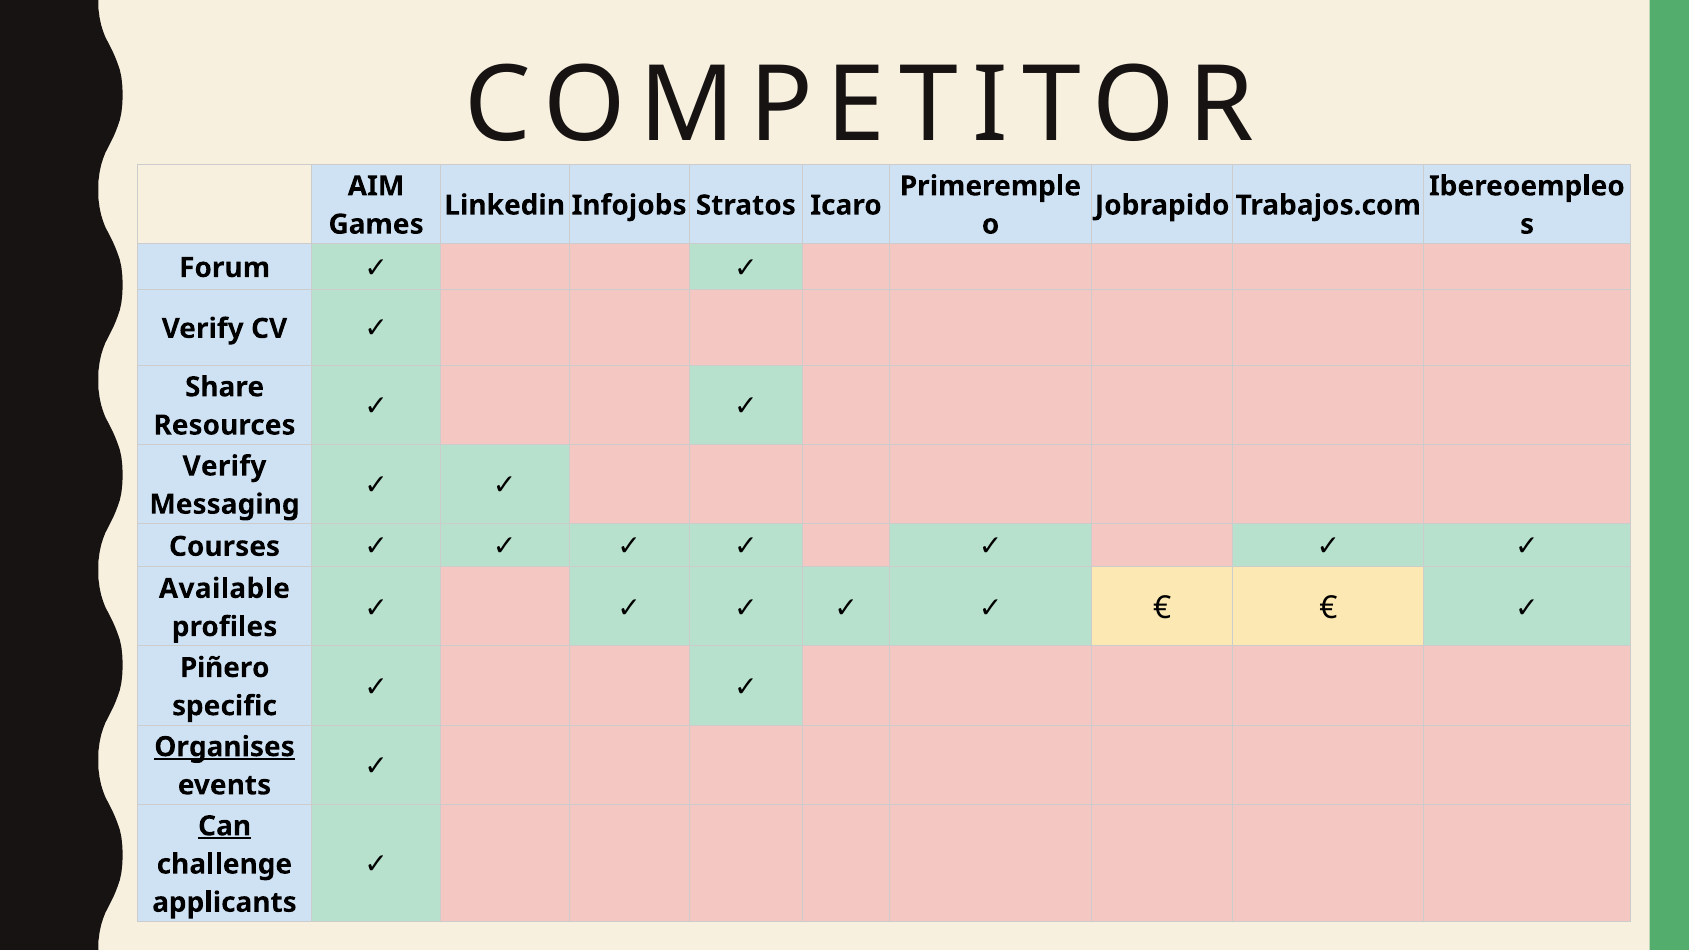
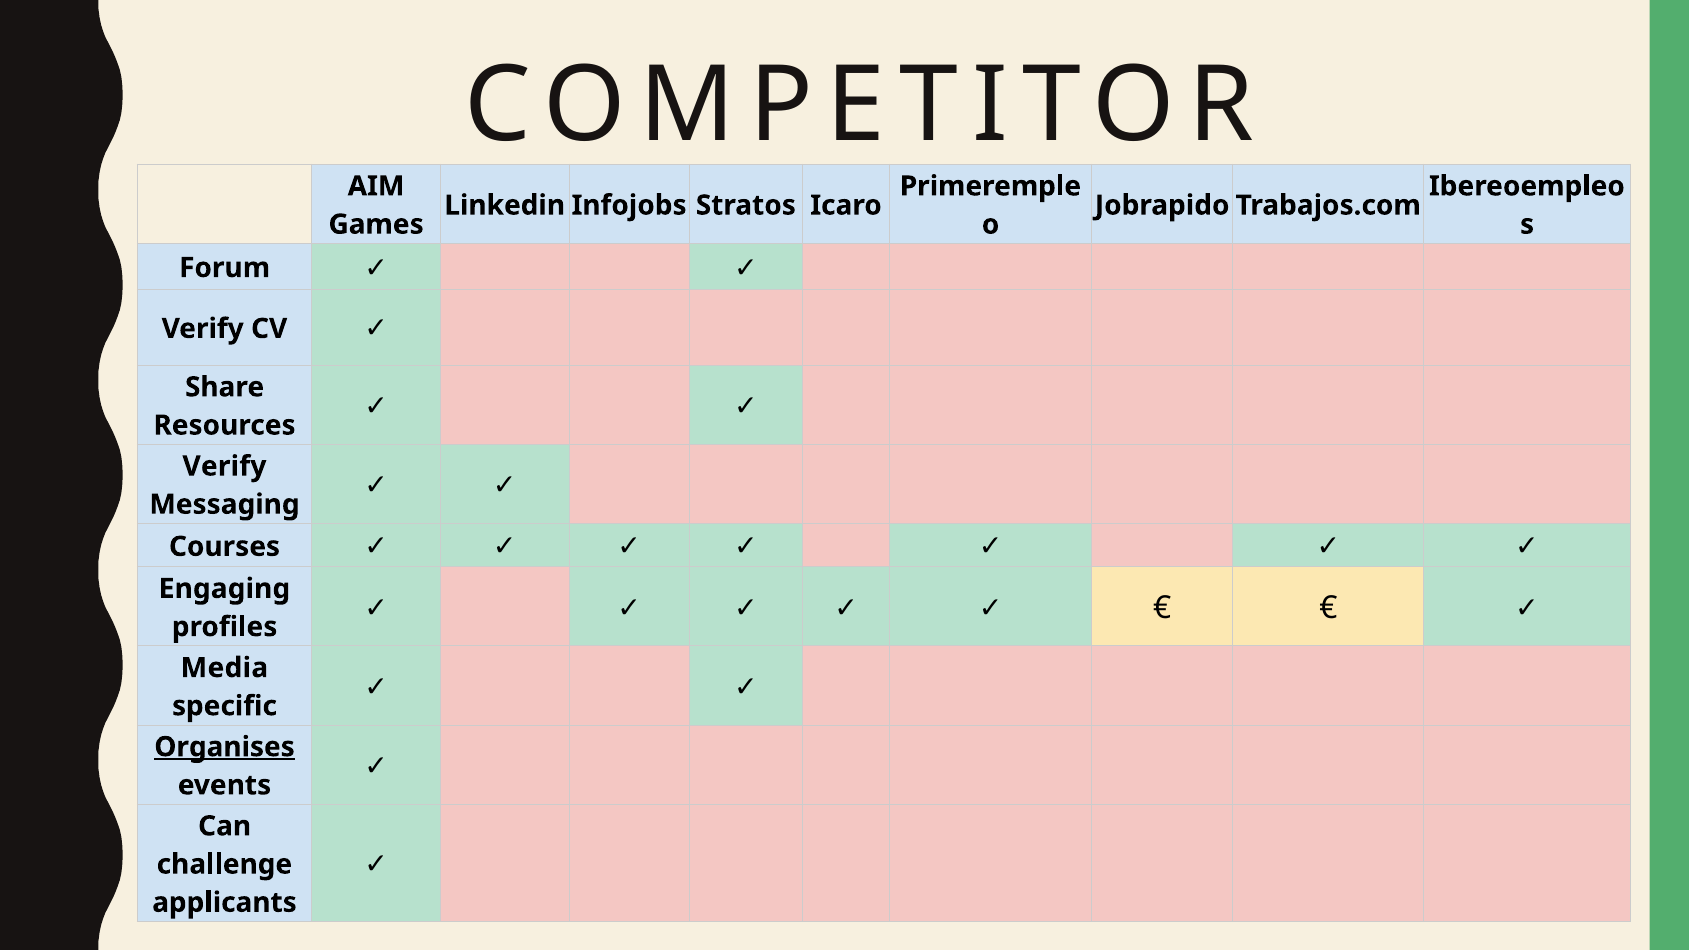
Available: Available -> Engaging
Piñero: Piñero -> Media
Can underline: present -> none
